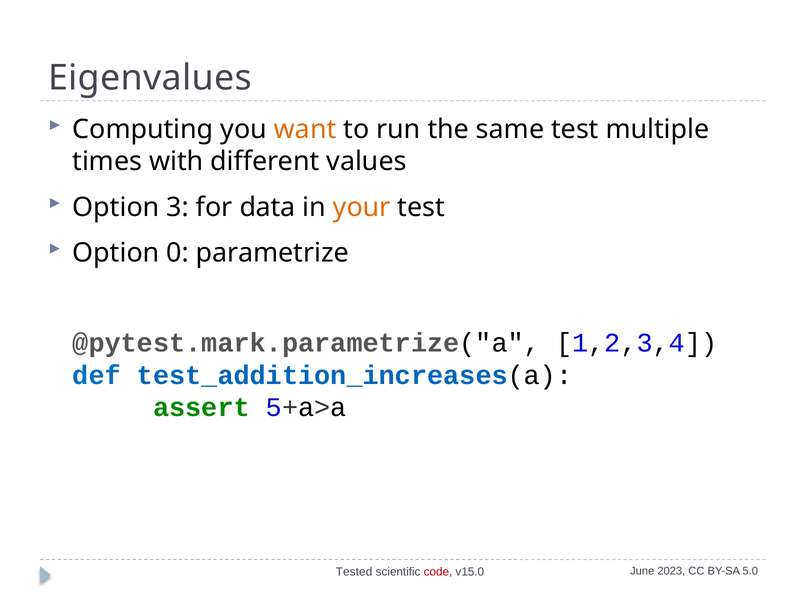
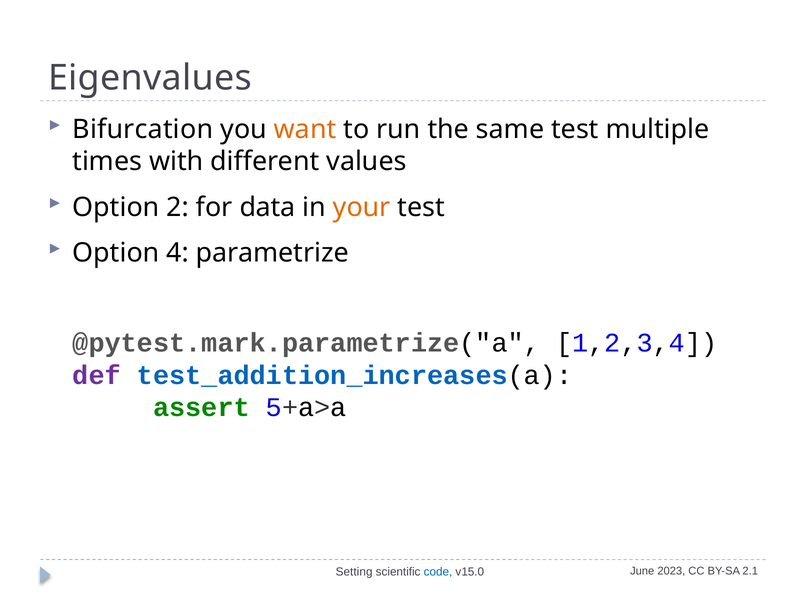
Computing: Computing -> Bifurcation
3: 3 -> 2
0: 0 -> 4
def colour: blue -> purple
5.0: 5.0 -> 2.1
Tested: Tested -> Setting
code colour: red -> blue
